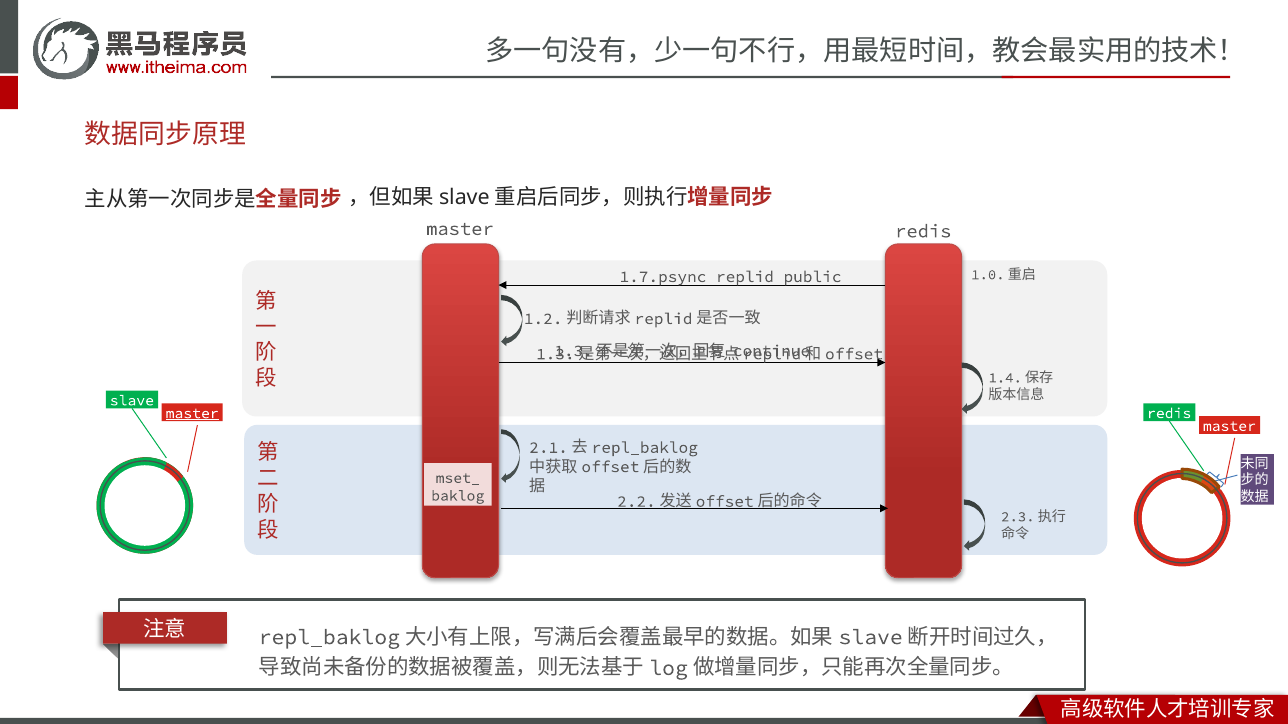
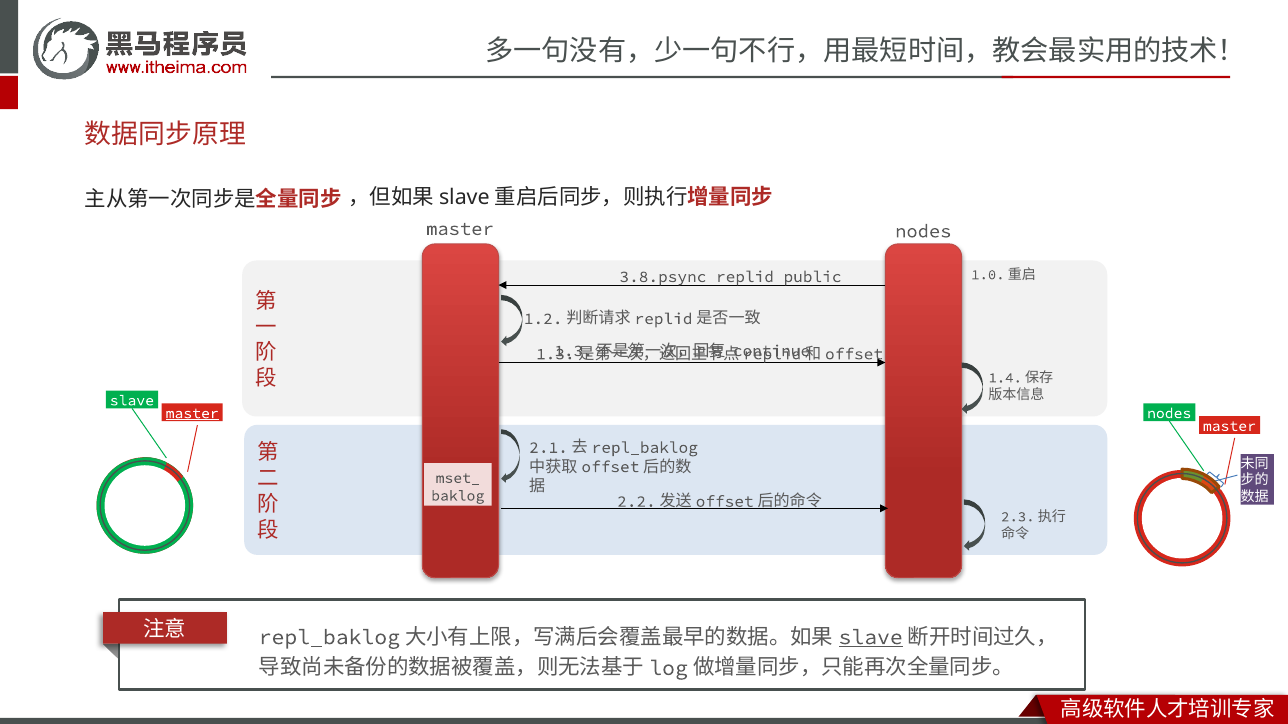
redis at (923, 231): redis -> nodes
1.7.psync: 1.7.psync -> 3.8.psync
redis at (1169, 413): redis -> nodes
slave at (871, 637) underline: none -> present
